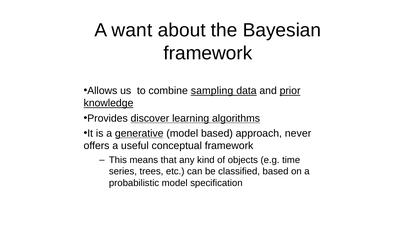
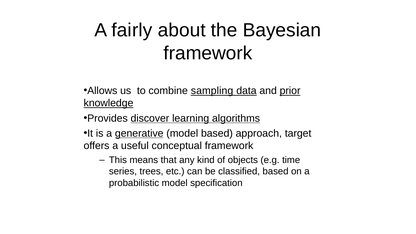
want: want -> fairly
never: never -> target
